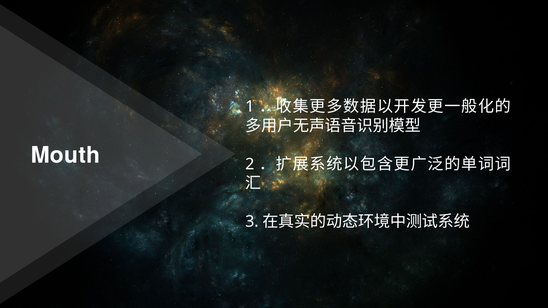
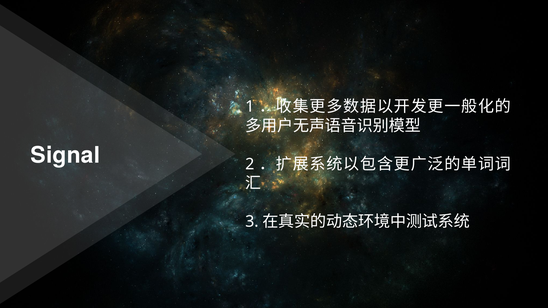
Mouth: Mouth -> Signal
